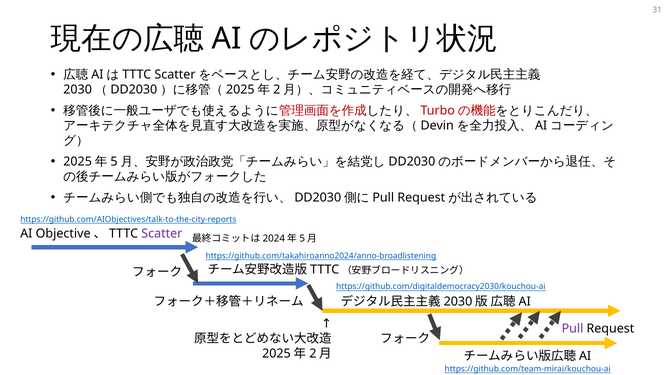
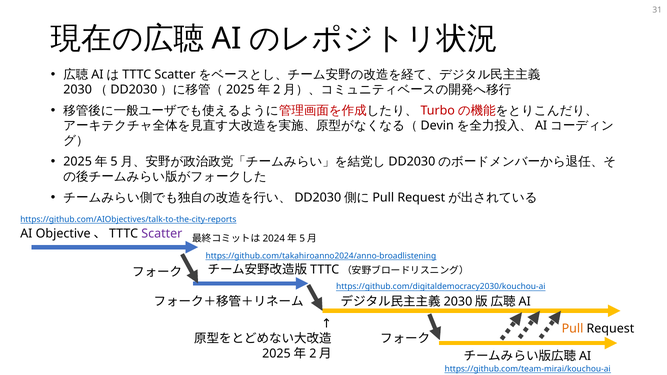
Pull colour: purple -> orange
